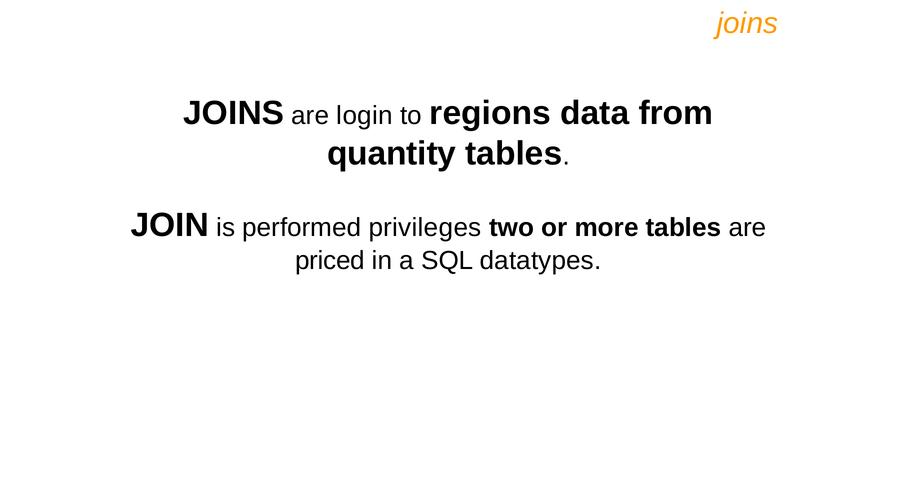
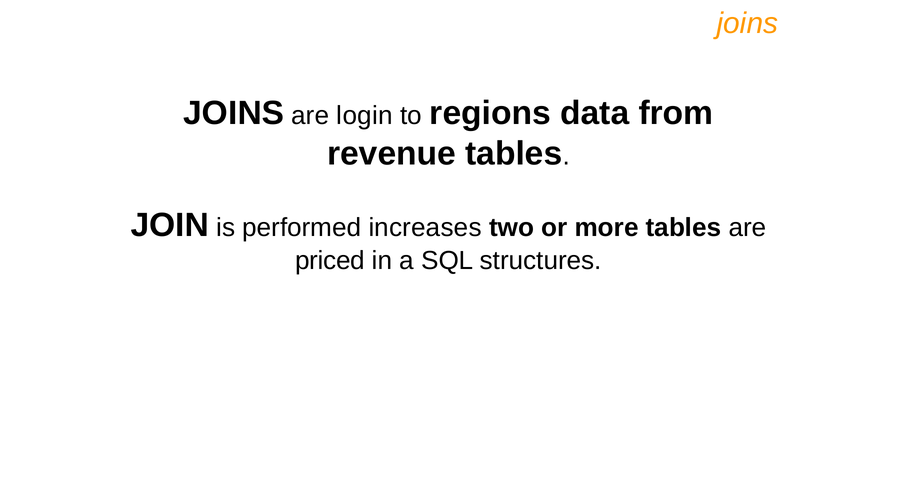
quantity: quantity -> revenue
privileges: privileges -> increases
datatypes: datatypes -> structures
